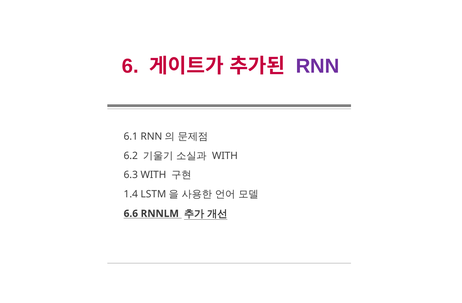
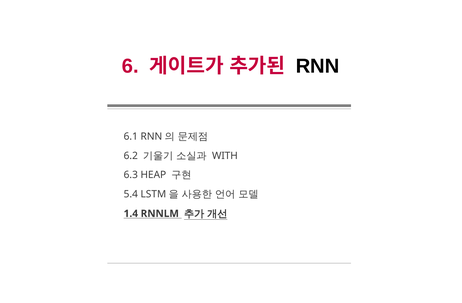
RNN colour: purple -> black
6.3 WITH: WITH -> HEAP
1.4: 1.4 -> 5.4
6.6: 6.6 -> 1.4
